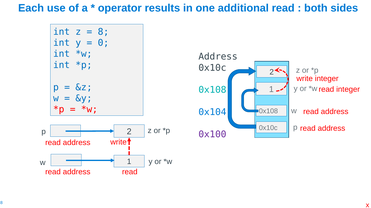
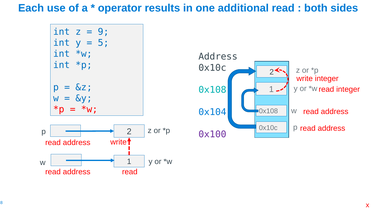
8: 8 -> 9
0: 0 -> 5
